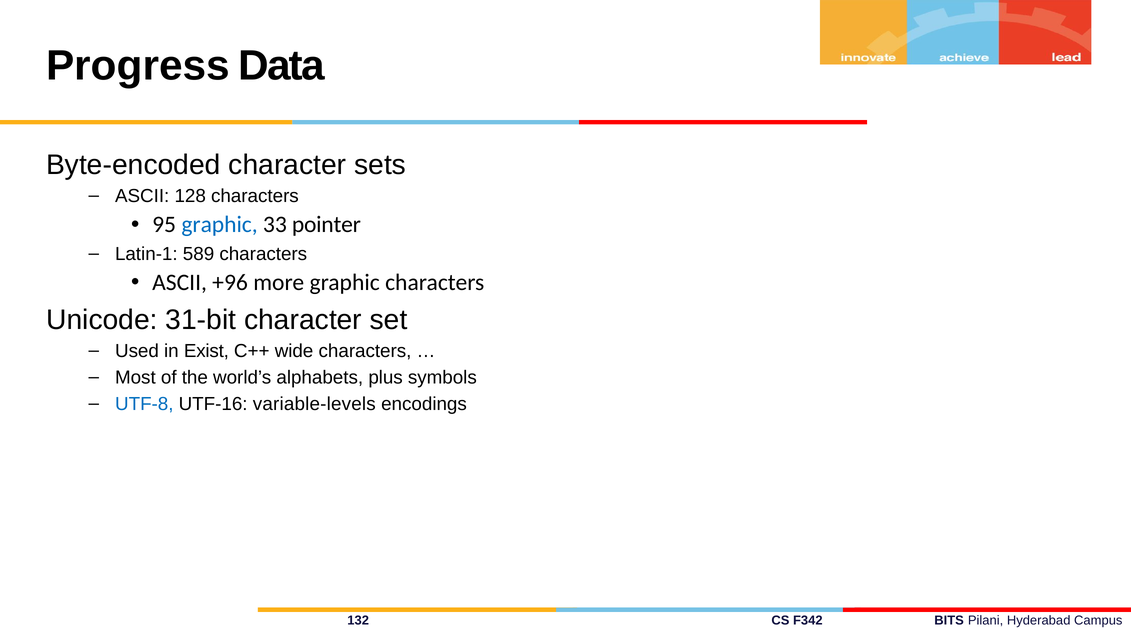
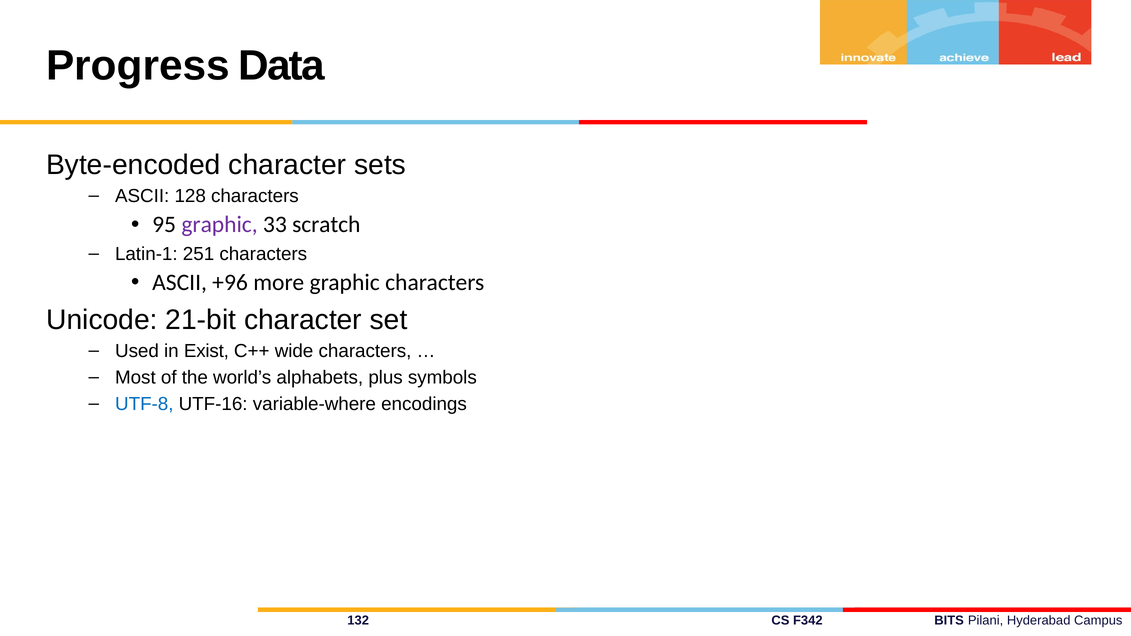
graphic at (220, 225) colour: blue -> purple
pointer: pointer -> scratch
589: 589 -> 251
31-bit: 31-bit -> 21-bit
variable-levels: variable-levels -> variable-where
